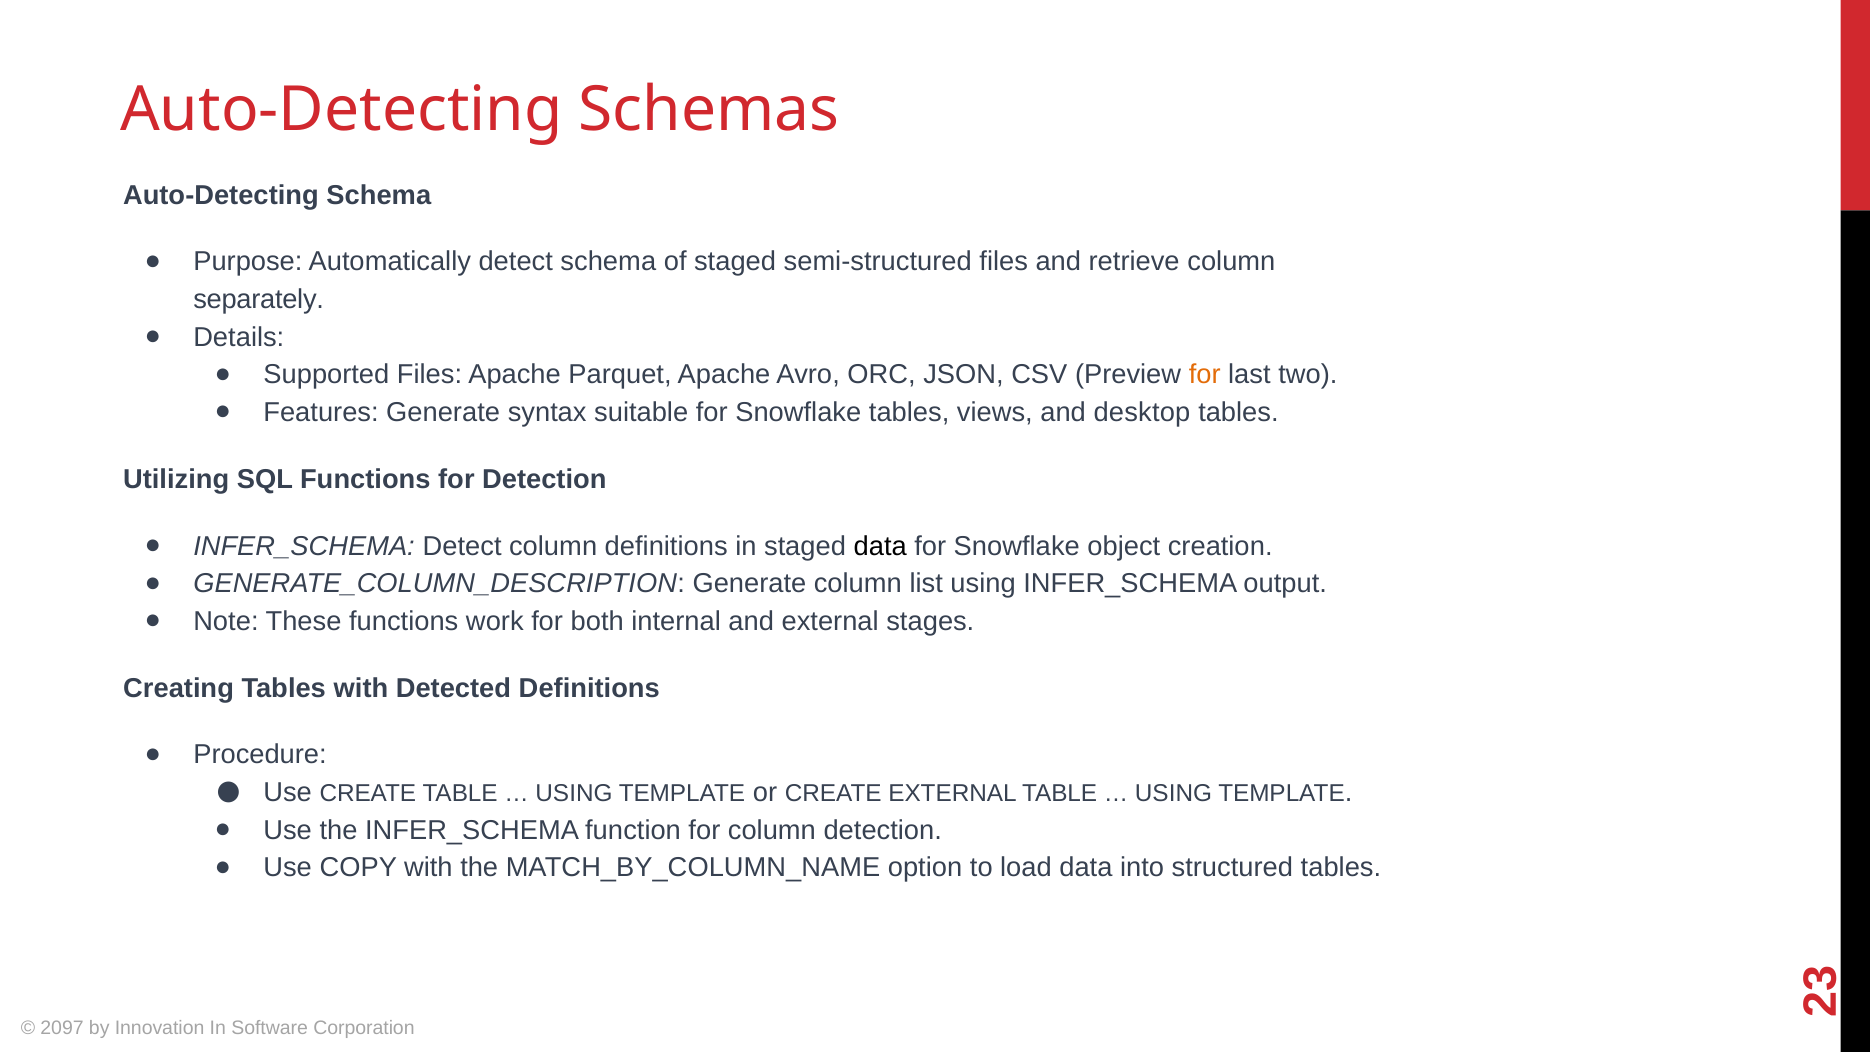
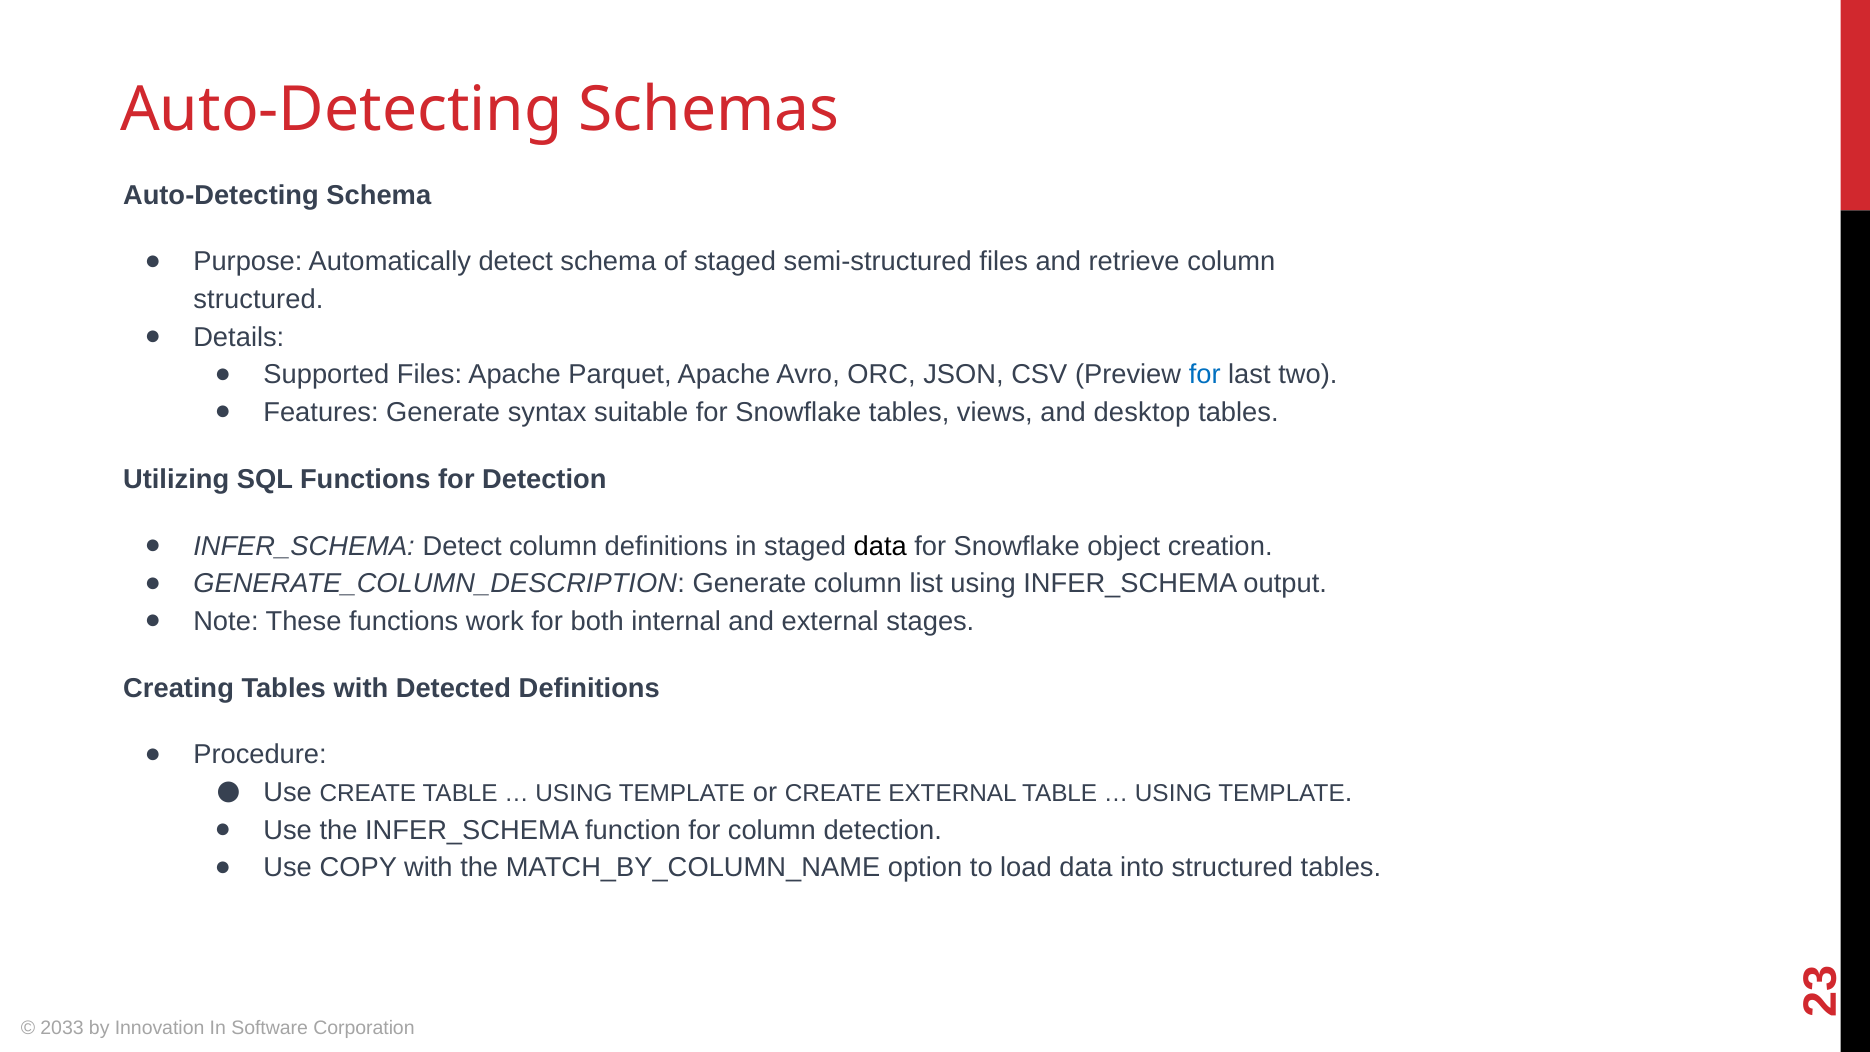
separately at (259, 300): separately -> structured
for at (1205, 375) colour: orange -> blue
2097: 2097 -> 2033
